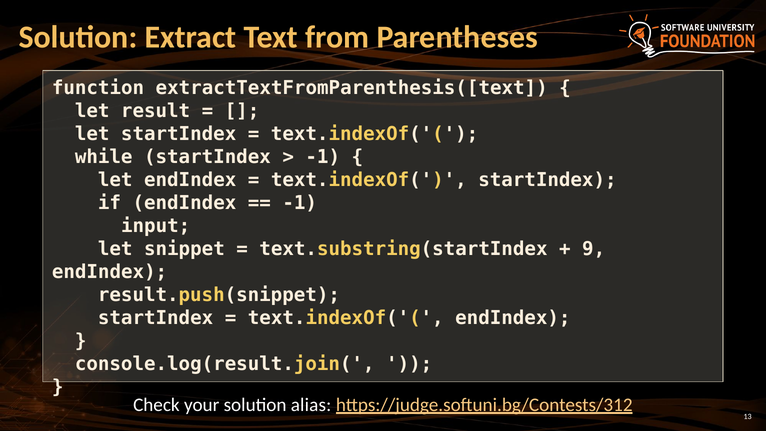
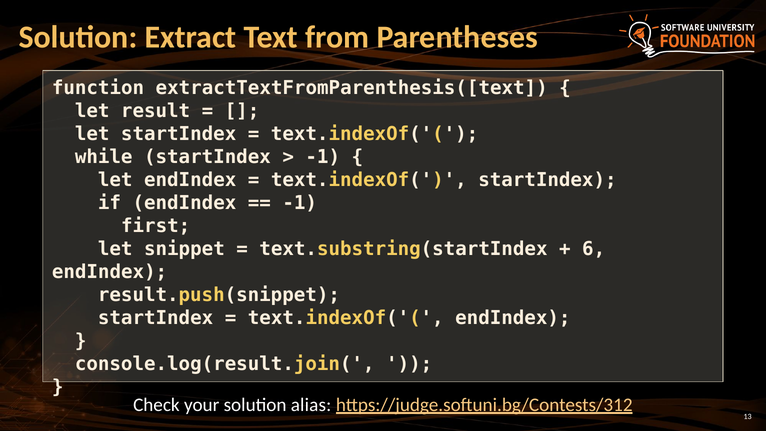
input: input -> first
9: 9 -> 6
